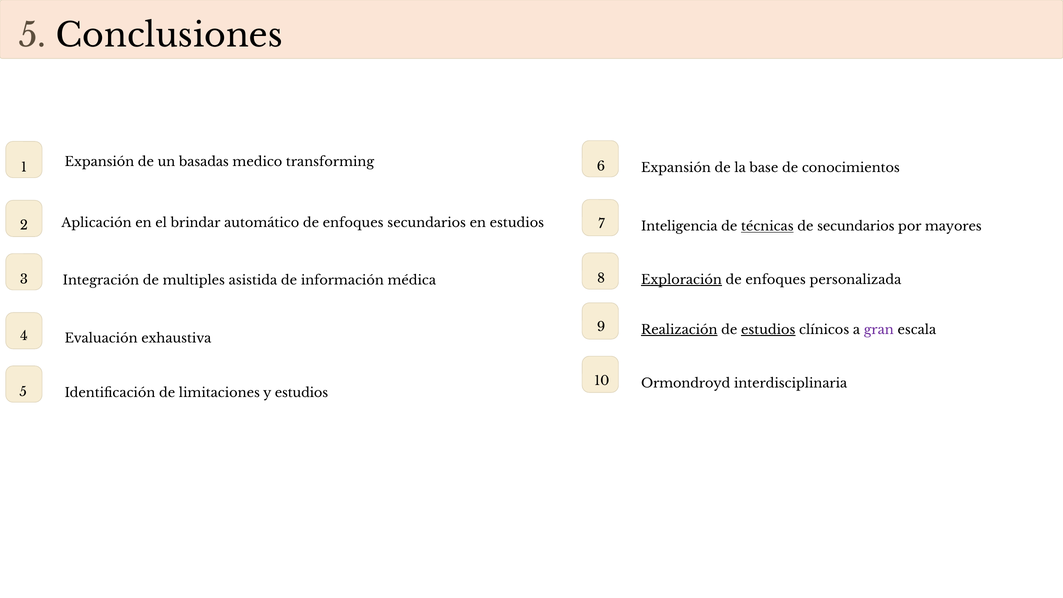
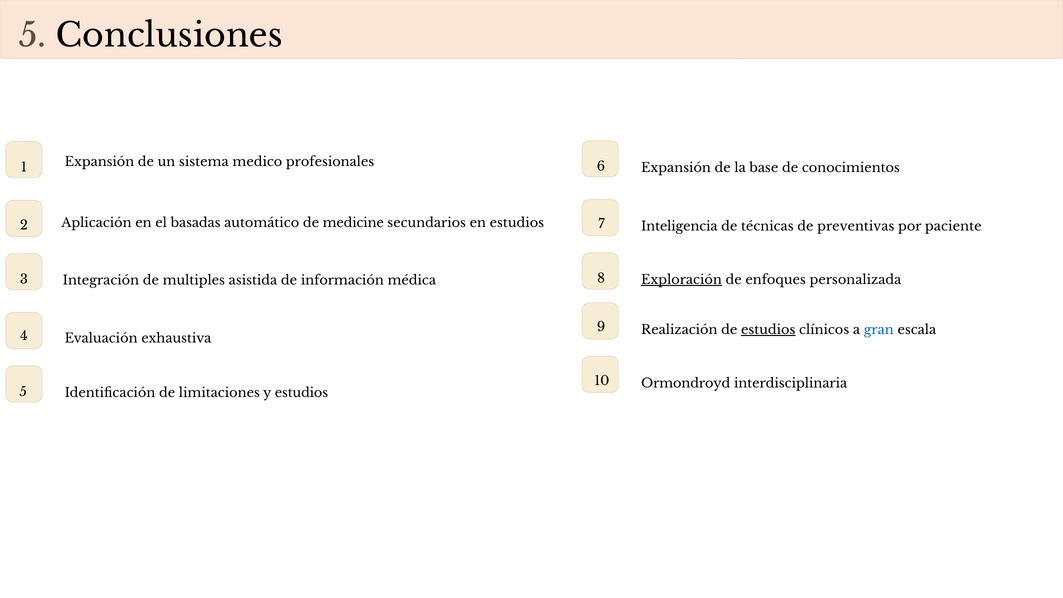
basadas: basadas -> sistema
transforming: transforming -> profesionales
brindar: brindar -> basadas
automático de enfoques: enfoques -> medicine
técnicas underline: present -> none
de secundarios: secundarios -> preventivas
mayores: mayores -> paciente
Realización underline: present -> none
gran colour: purple -> blue
